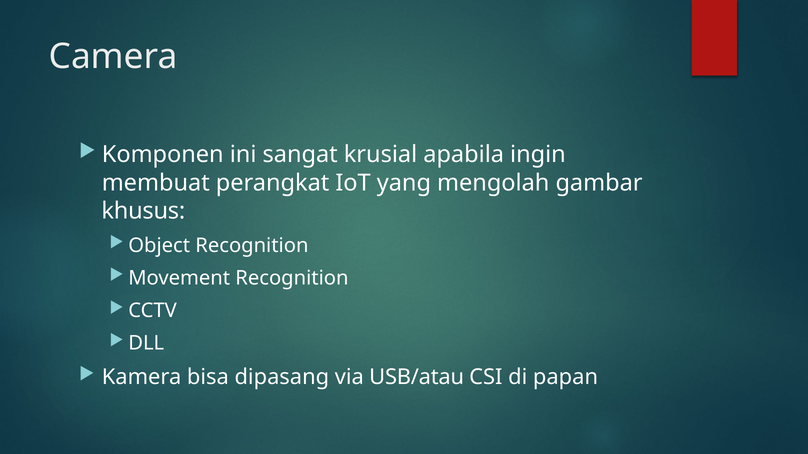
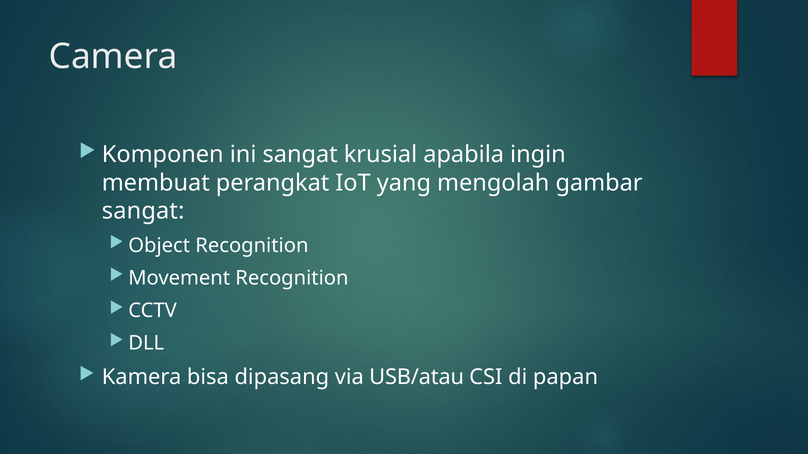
khusus at (143, 211): khusus -> sangat
